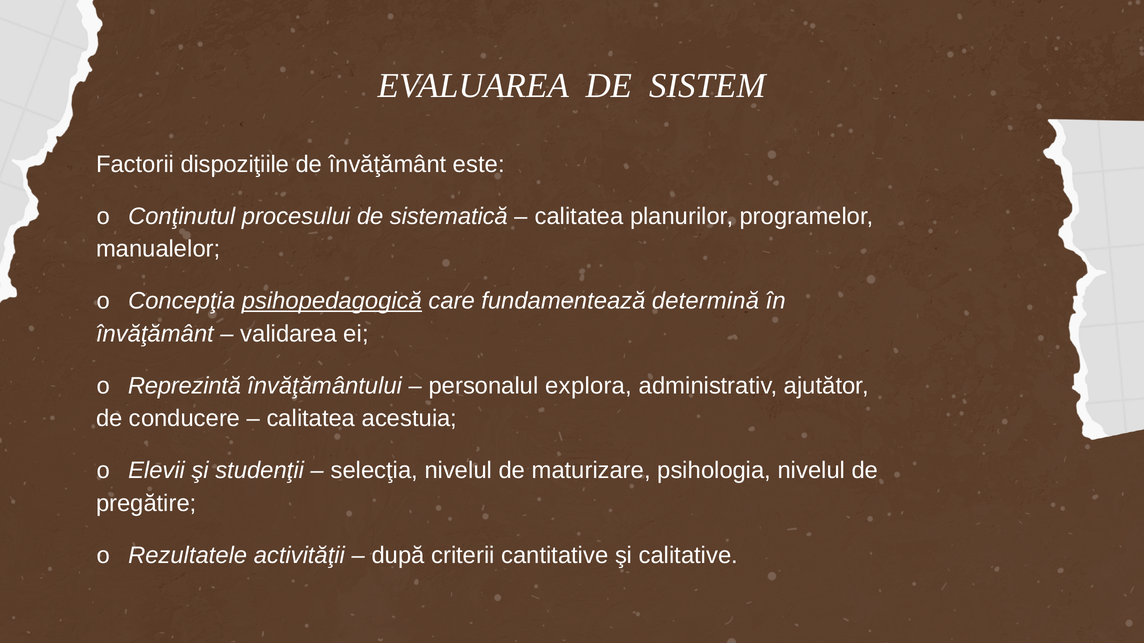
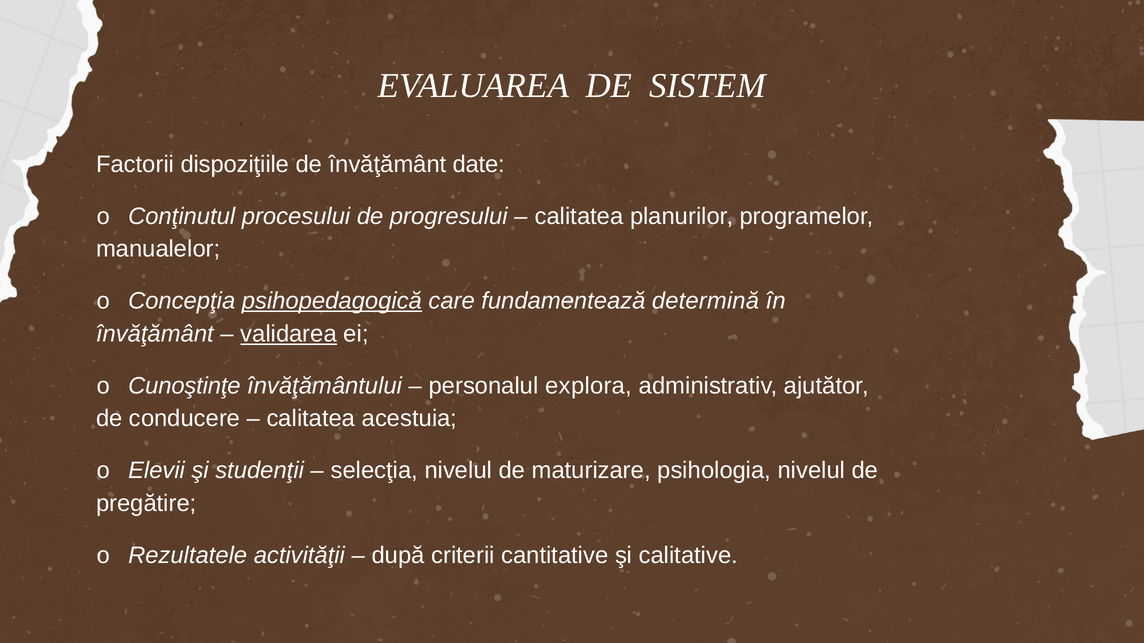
este: este -> date
sistematică: sistematică -> progresului
validarea underline: none -> present
Reprezintă: Reprezintă -> Cunoştinţe
